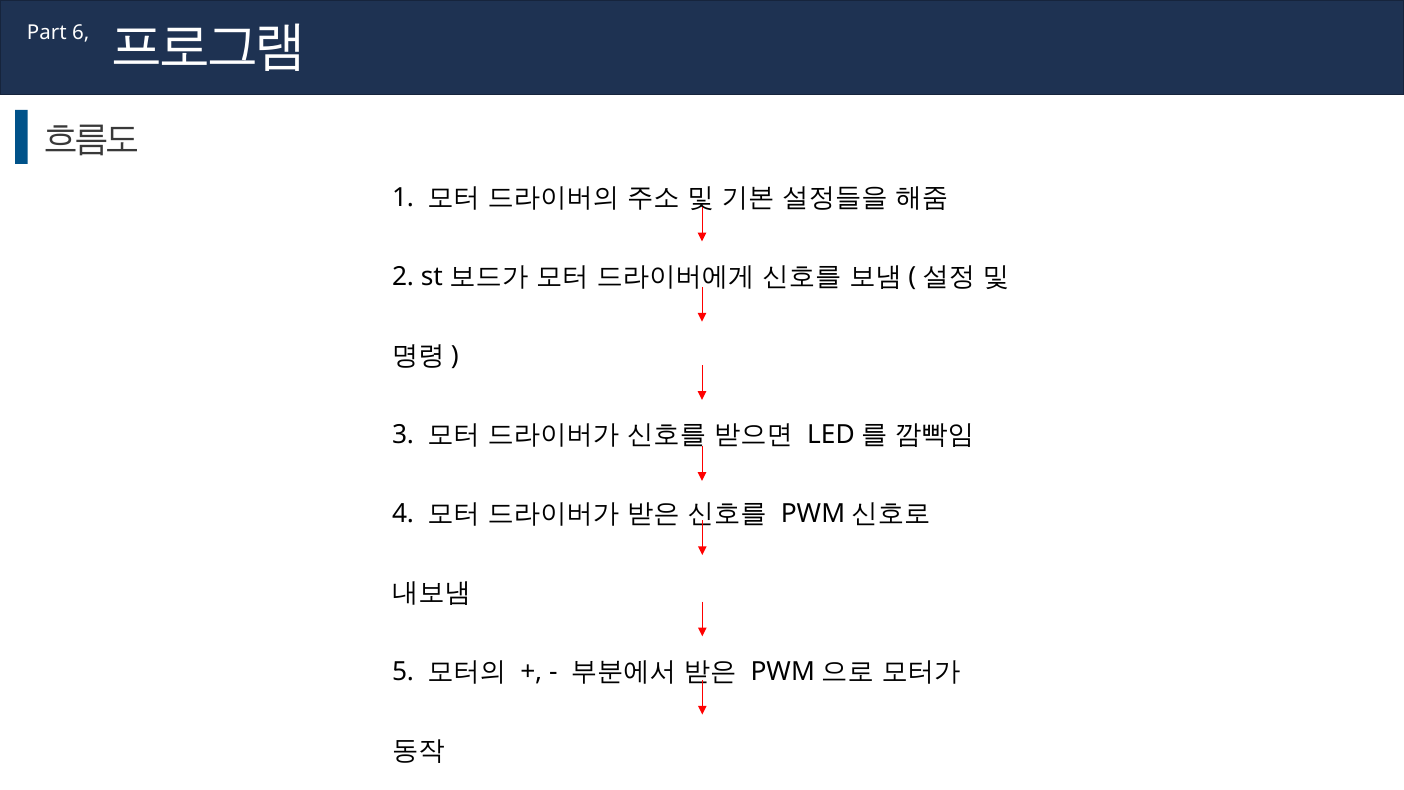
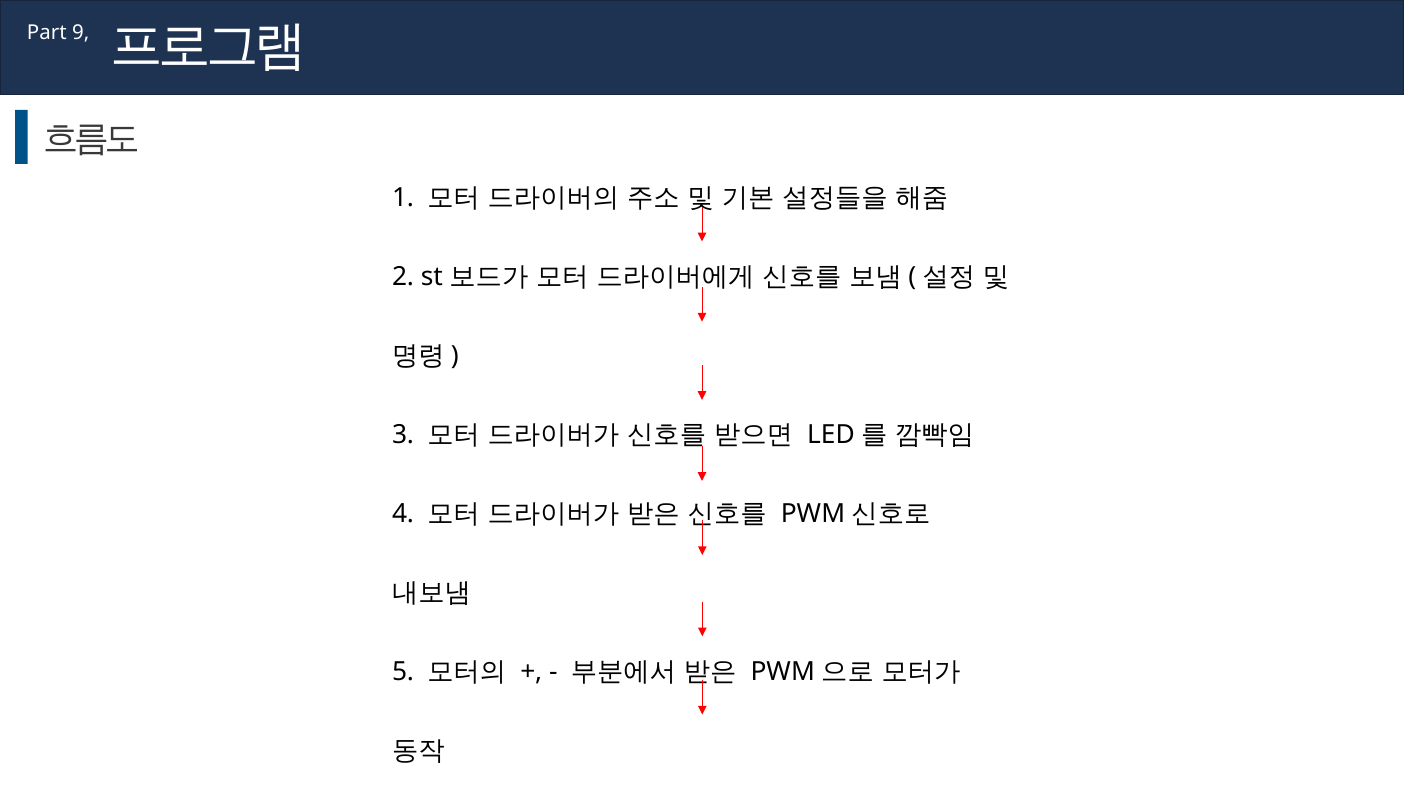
Part 6: 6 -> 9
